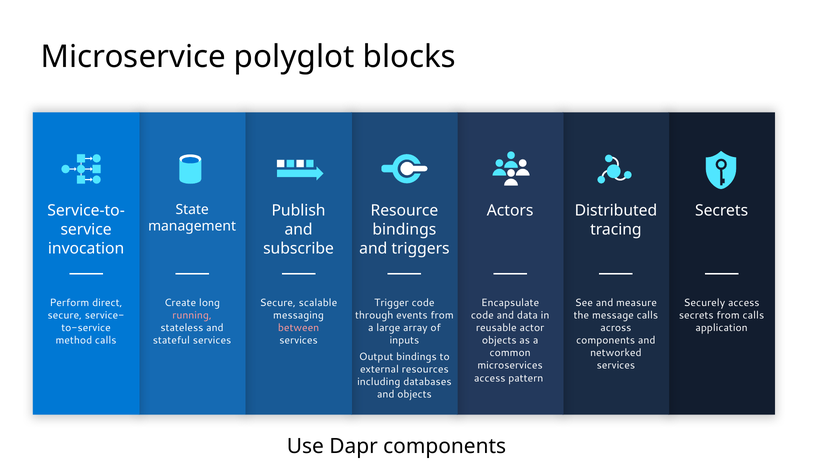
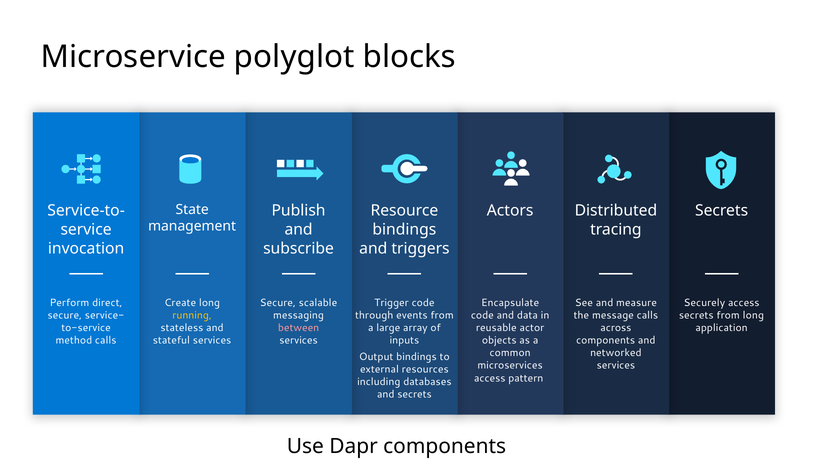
running colour: pink -> yellow
from calls: calls -> long
and objects: objects -> secrets
